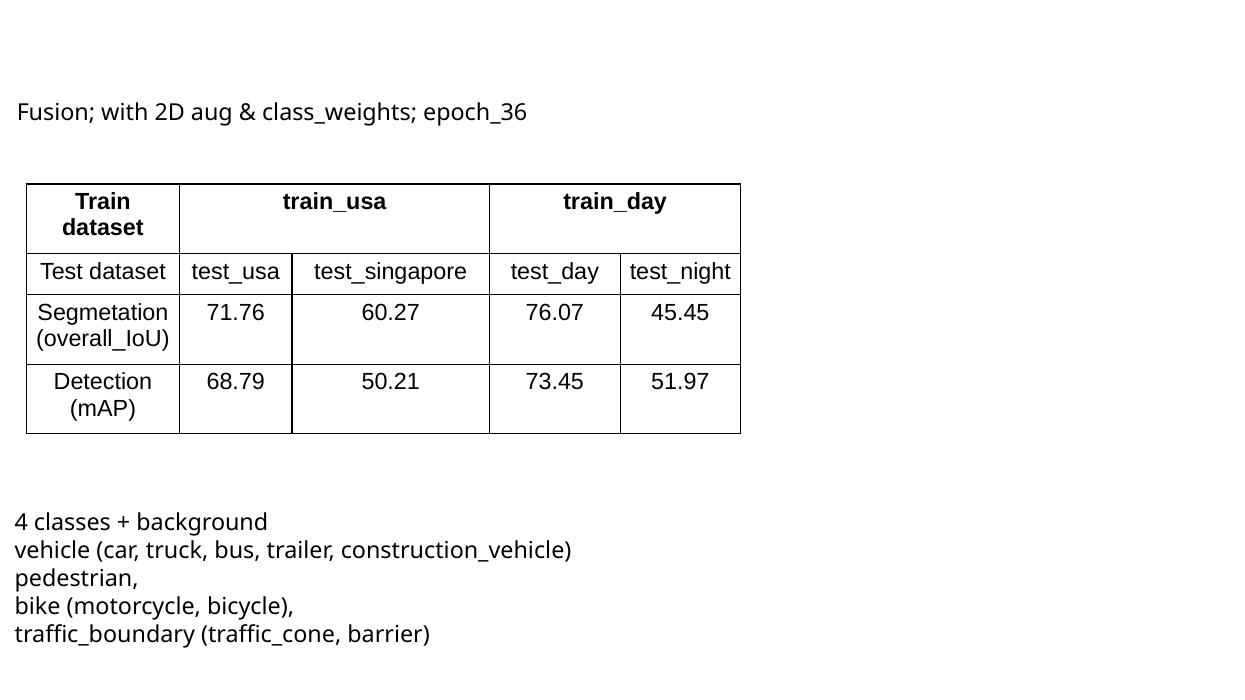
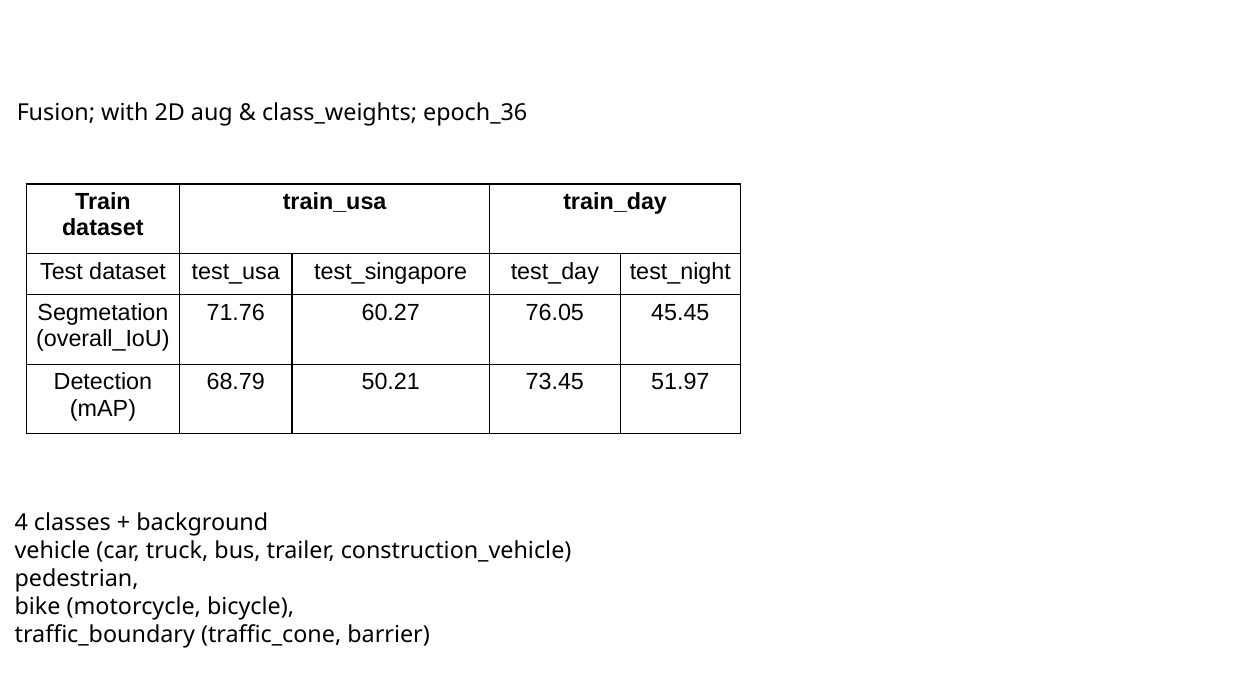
76.07: 76.07 -> 76.05
